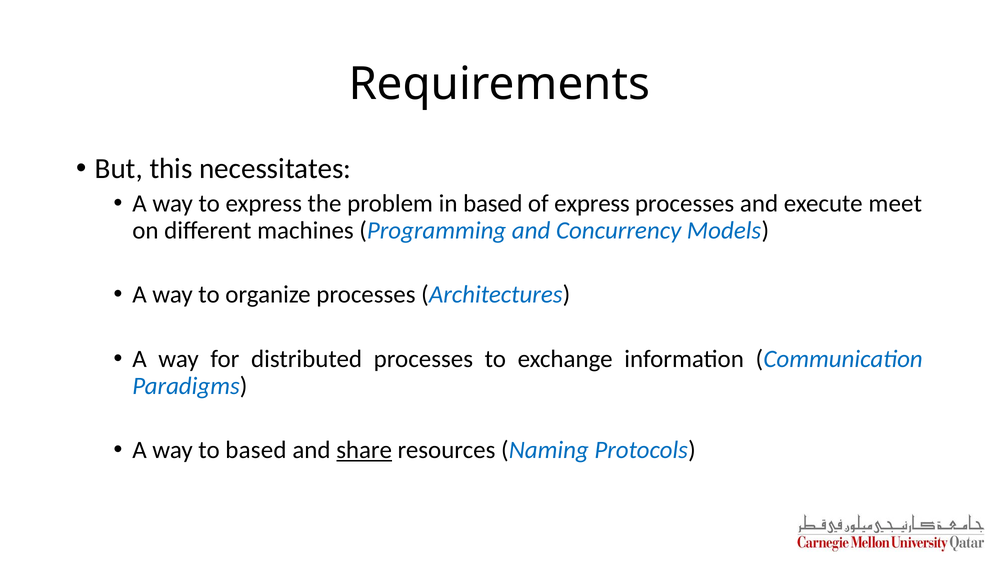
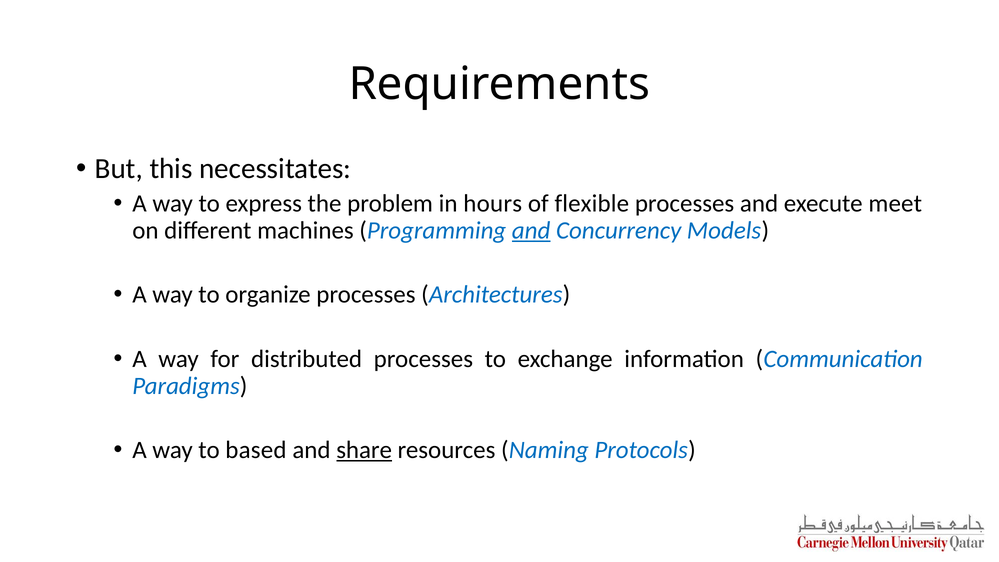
in based: based -> hours
of express: express -> flexible
and at (531, 230) underline: none -> present
